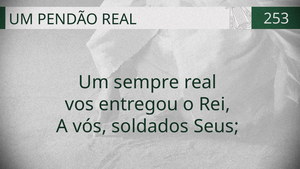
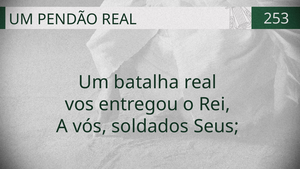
sempre: sempre -> batalha
